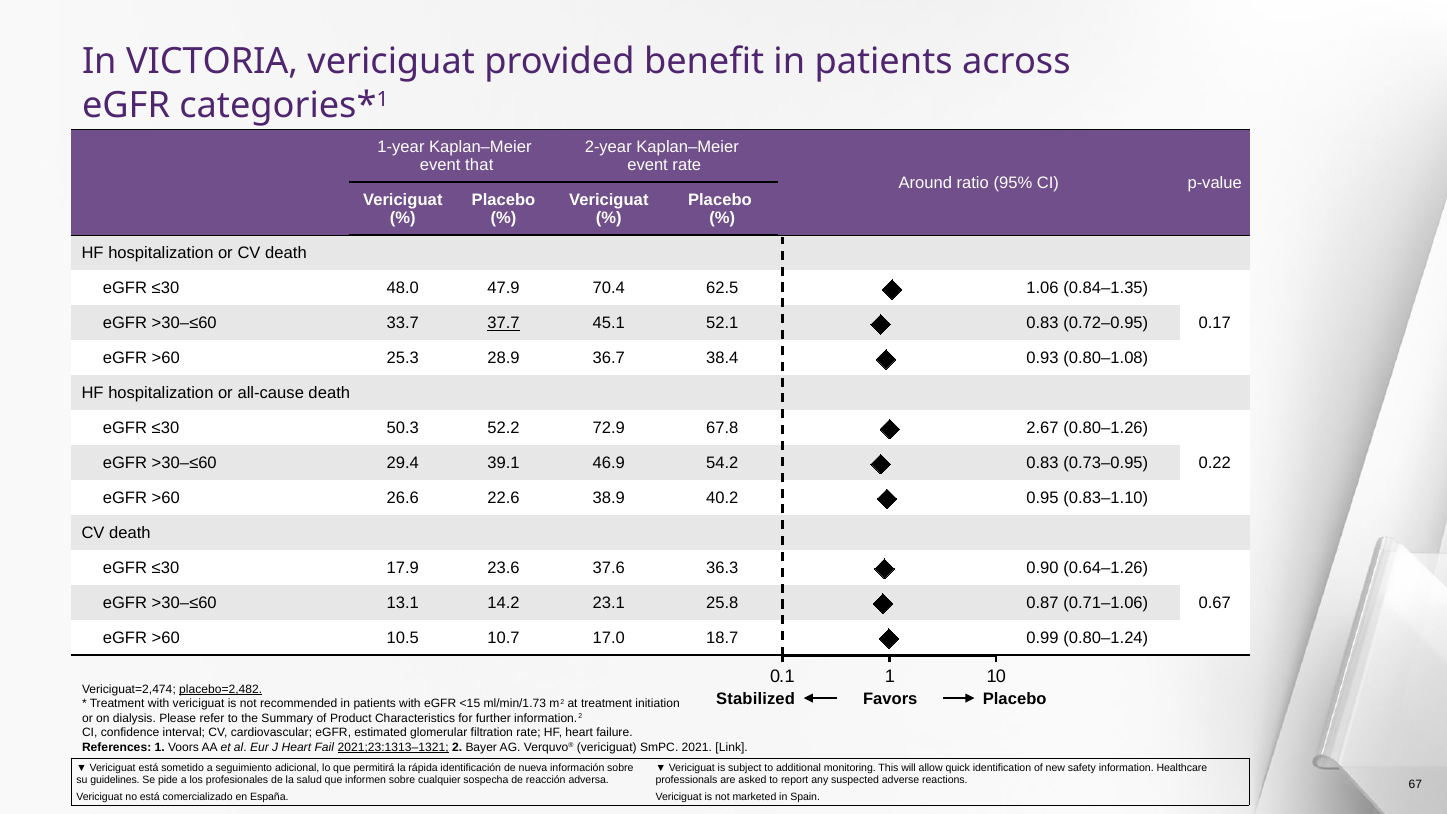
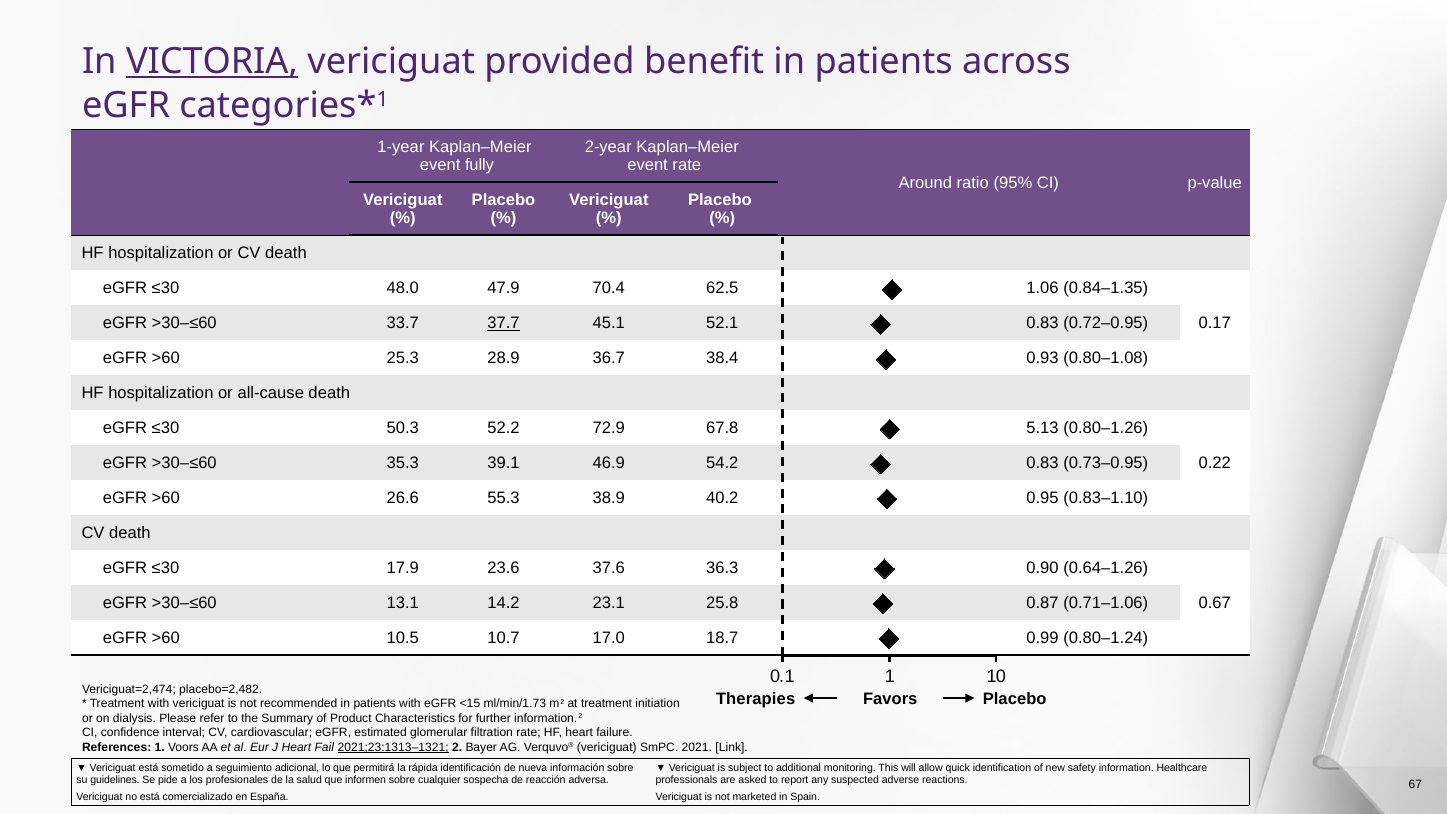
VICTORIA underline: none -> present
that: that -> fully
2.67: 2.67 -> 5.13
29.4: 29.4 -> 35.3
22.6: 22.6 -> 55.3
placebo=2,482 underline: present -> none
Stabilized: Stabilized -> Therapies
